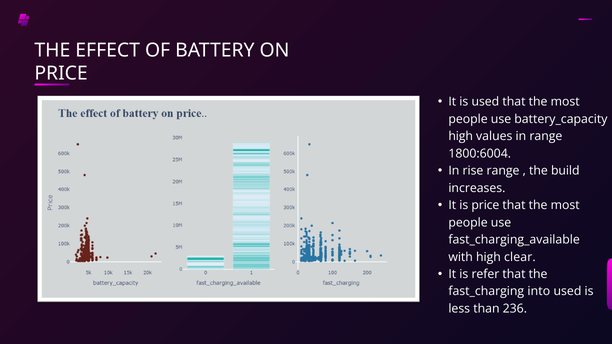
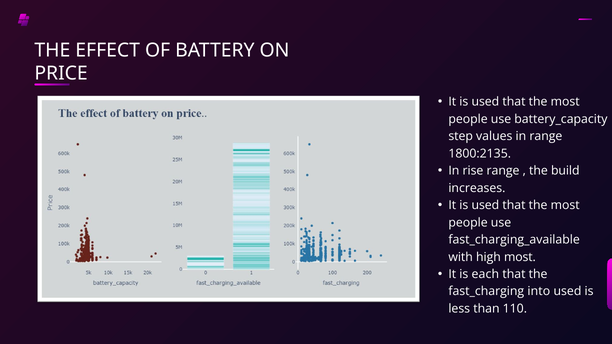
high at (461, 137): high -> step
1800:6004: 1800:6004 -> 1800:2135
price at (485, 205): price -> used
high clear: clear -> most
refer: refer -> each
236: 236 -> 110
